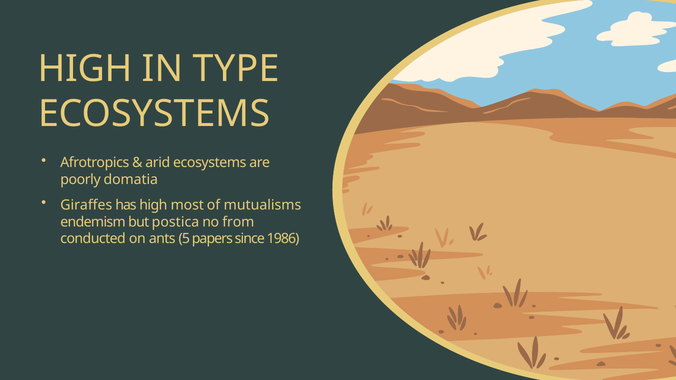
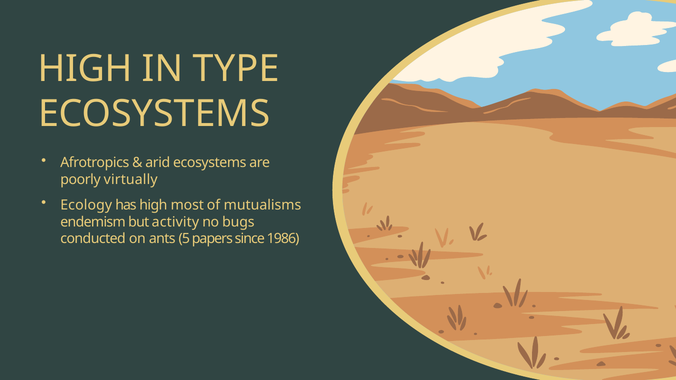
domatia: domatia -> virtually
Giraffes: Giraffes -> Ecology
postica: postica -> activity
from: from -> bugs
